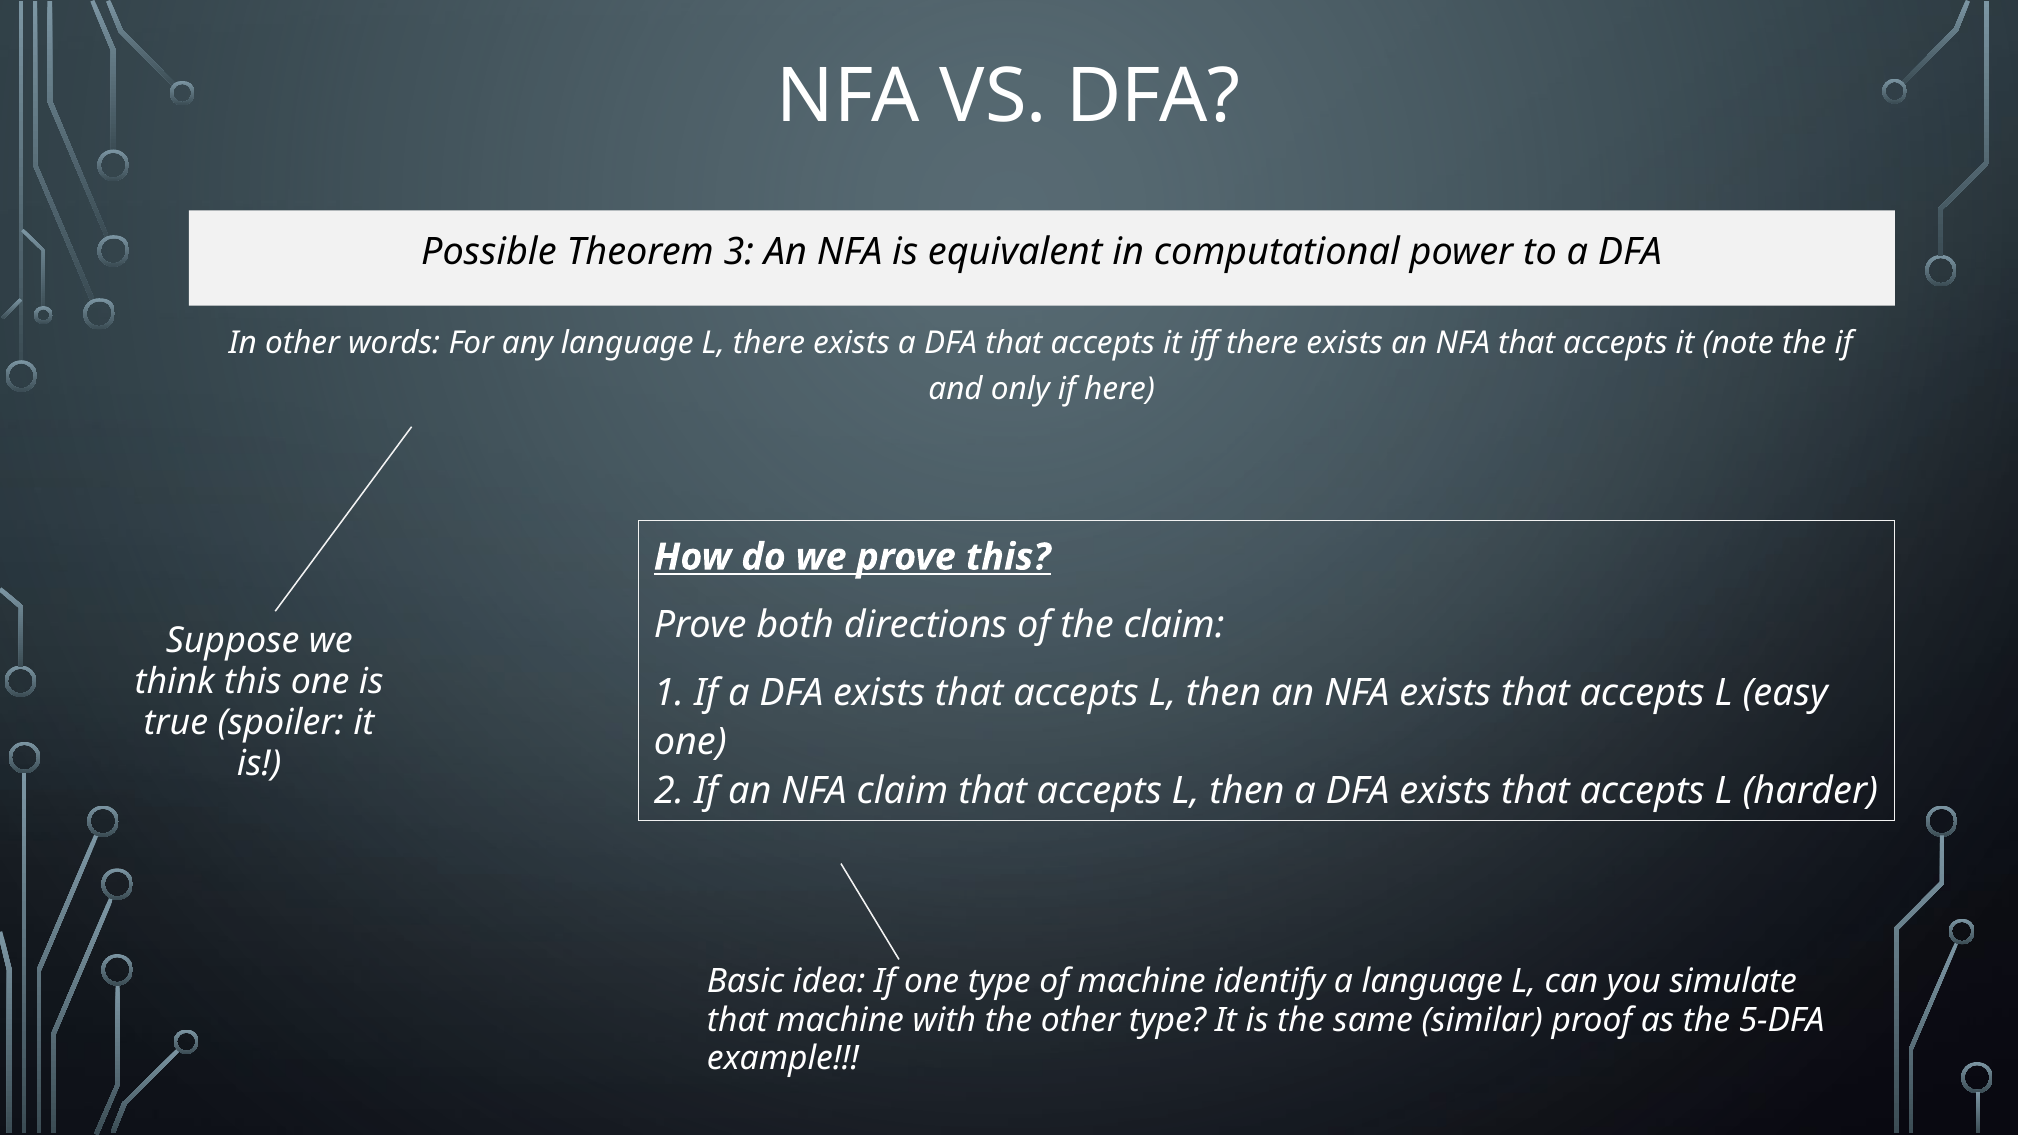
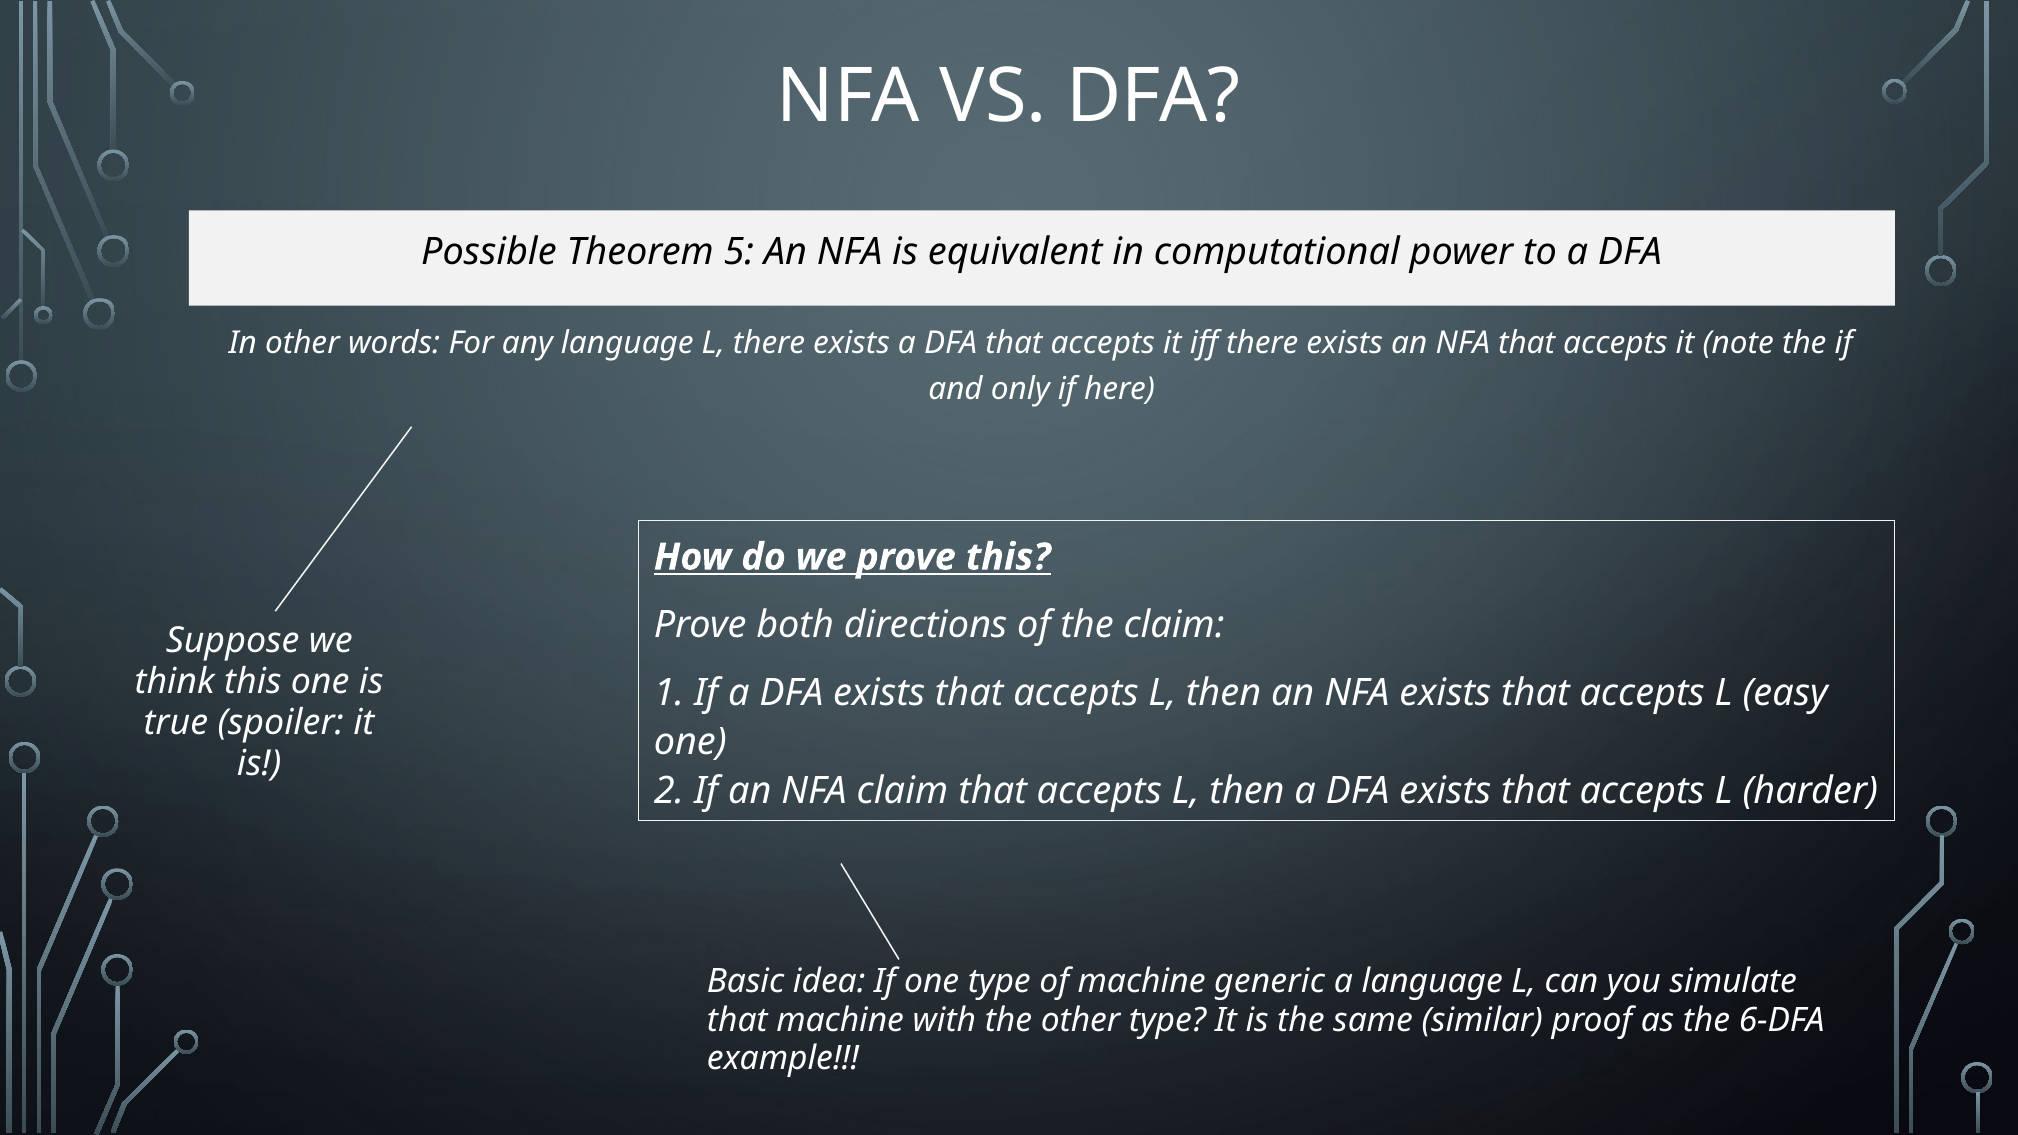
3: 3 -> 5
identify: identify -> generic
5-DFA: 5-DFA -> 6-DFA
